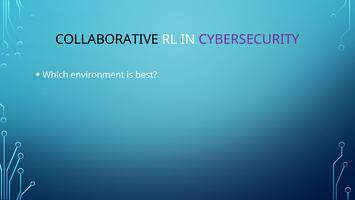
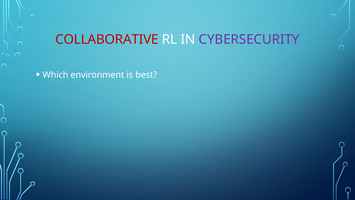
COLLABORATIVE colour: black -> red
